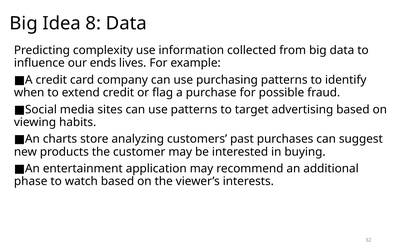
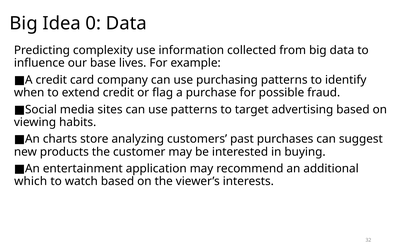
8: 8 -> 0
ends: ends -> base
phase: phase -> which
